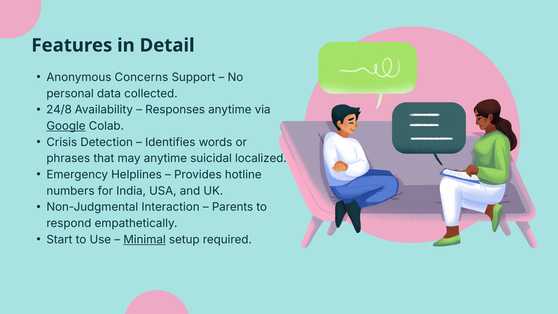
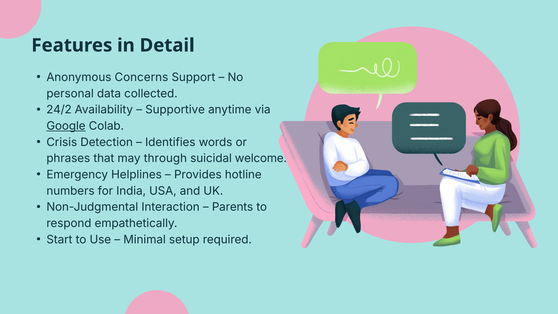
24/8: 24/8 -> 24/2
Responses: Responses -> Supportive
may anytime: anytime -> through
localized: localized -> welcome
Minimal underline: present -> none
